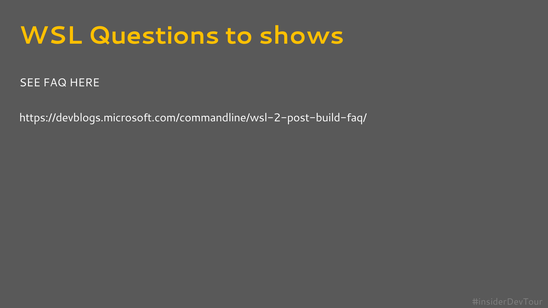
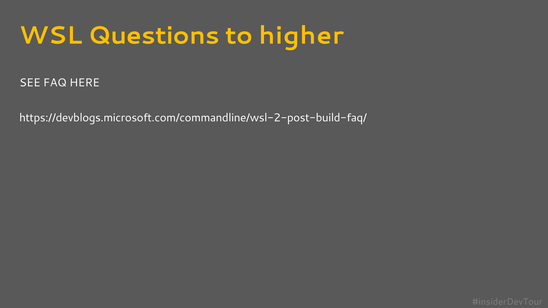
shows: shows -> higher
